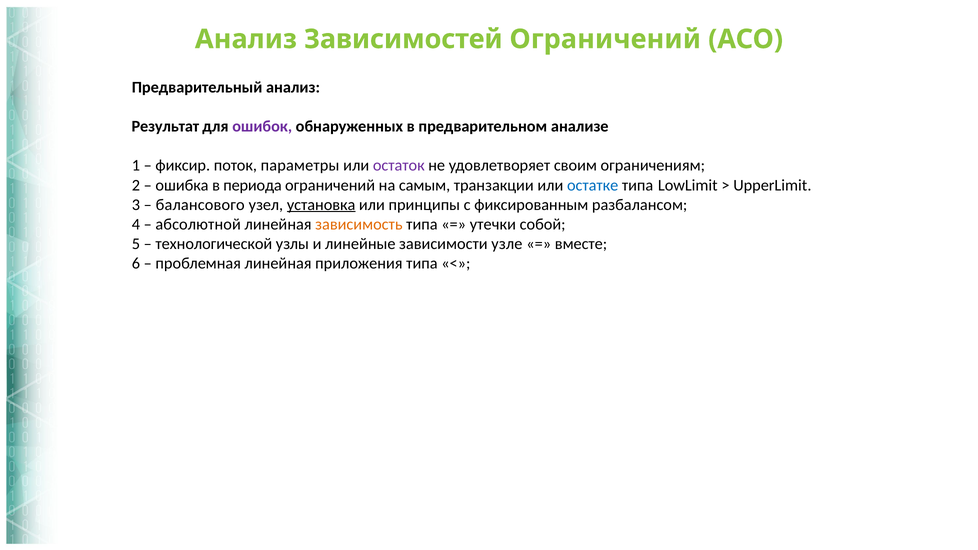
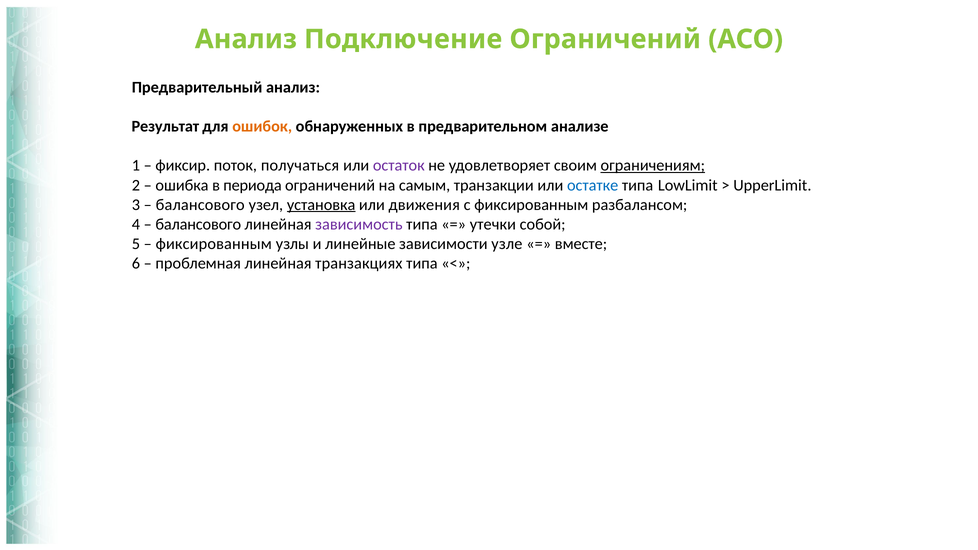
Зависимостей: Зависимостей -> Подключение
ошибок colour: purple -> orange
параметры: параметры -> получаться
ограничениям underline: none -> present
принципы: принципы -> движения
абсолютной at (198, 224): абсолютной -> балансового
зависимость colour: orange -> purple
технологической at (214, 244): технологической -> фиксированным
приложения: приложения -> транзакциях
